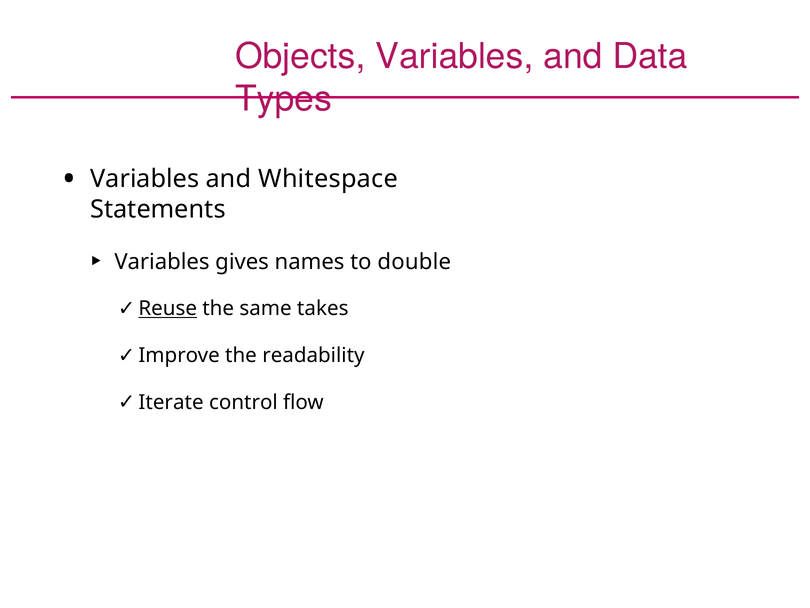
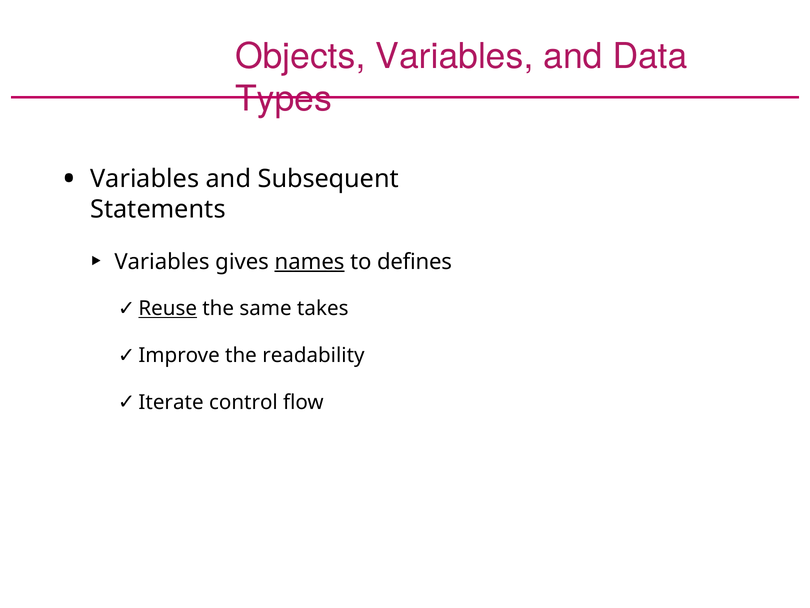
Whitespace: Whitespace -> Subsequent
names underline: none -> present
double: double -> defines
